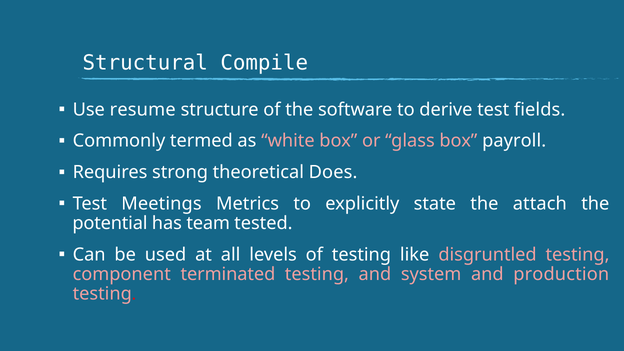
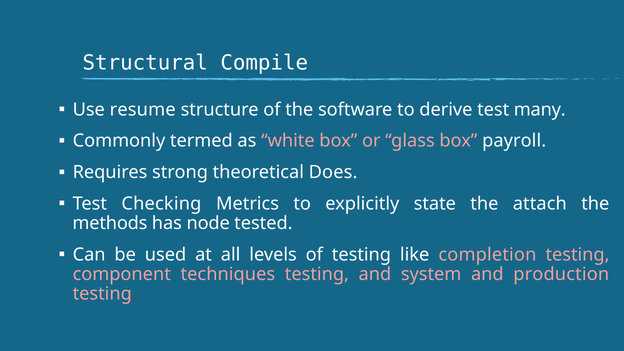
fields: fields -> many
Meetings: Meetings -> Checking
potential: potential -> methods
team: team -> node
disgruntled: disgruntled -> completion
terminated: terminated -> techniques
